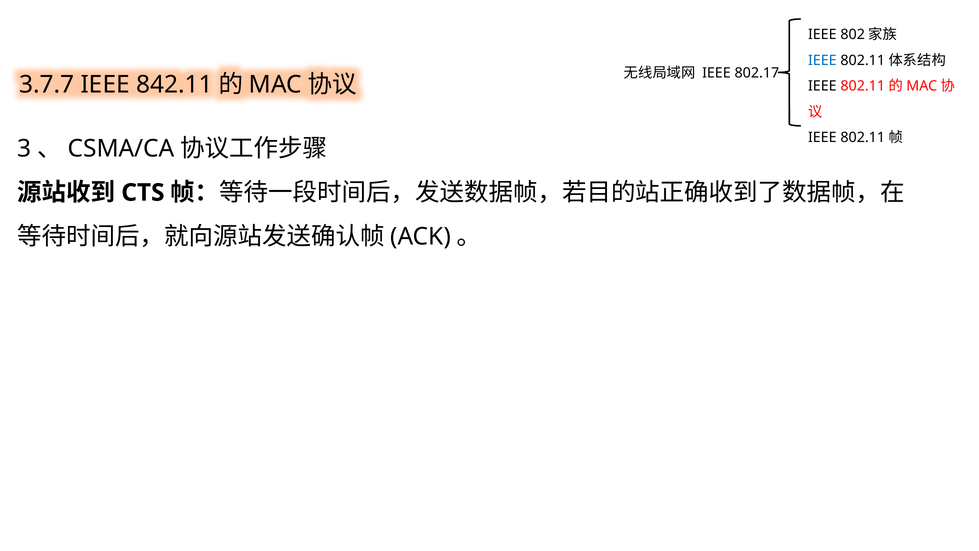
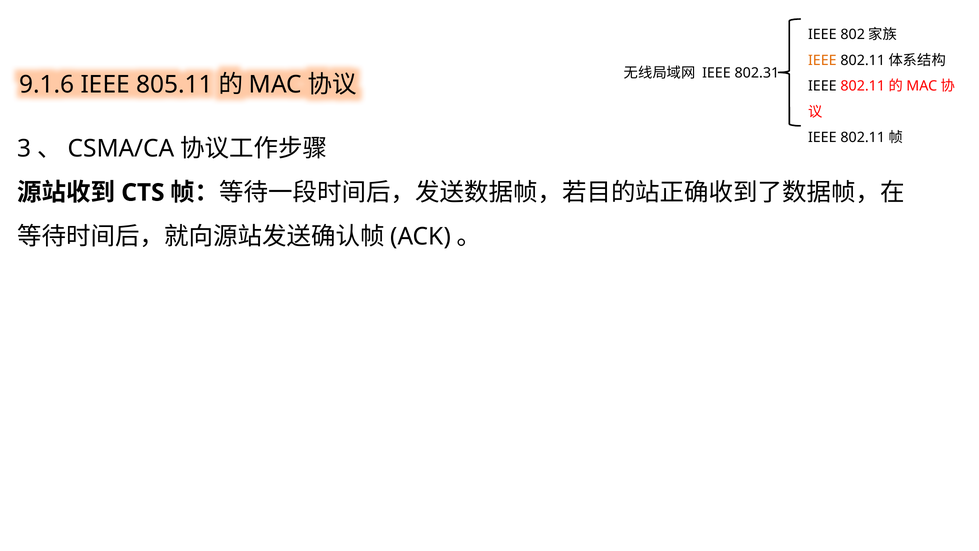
IEEE at (822, 60) colour: blue -> orange
802.17: 802.17 -> 802.31
3.7.7: 3.7.7 -> 9.1.6
842.11: 842.11 -> 805.11
